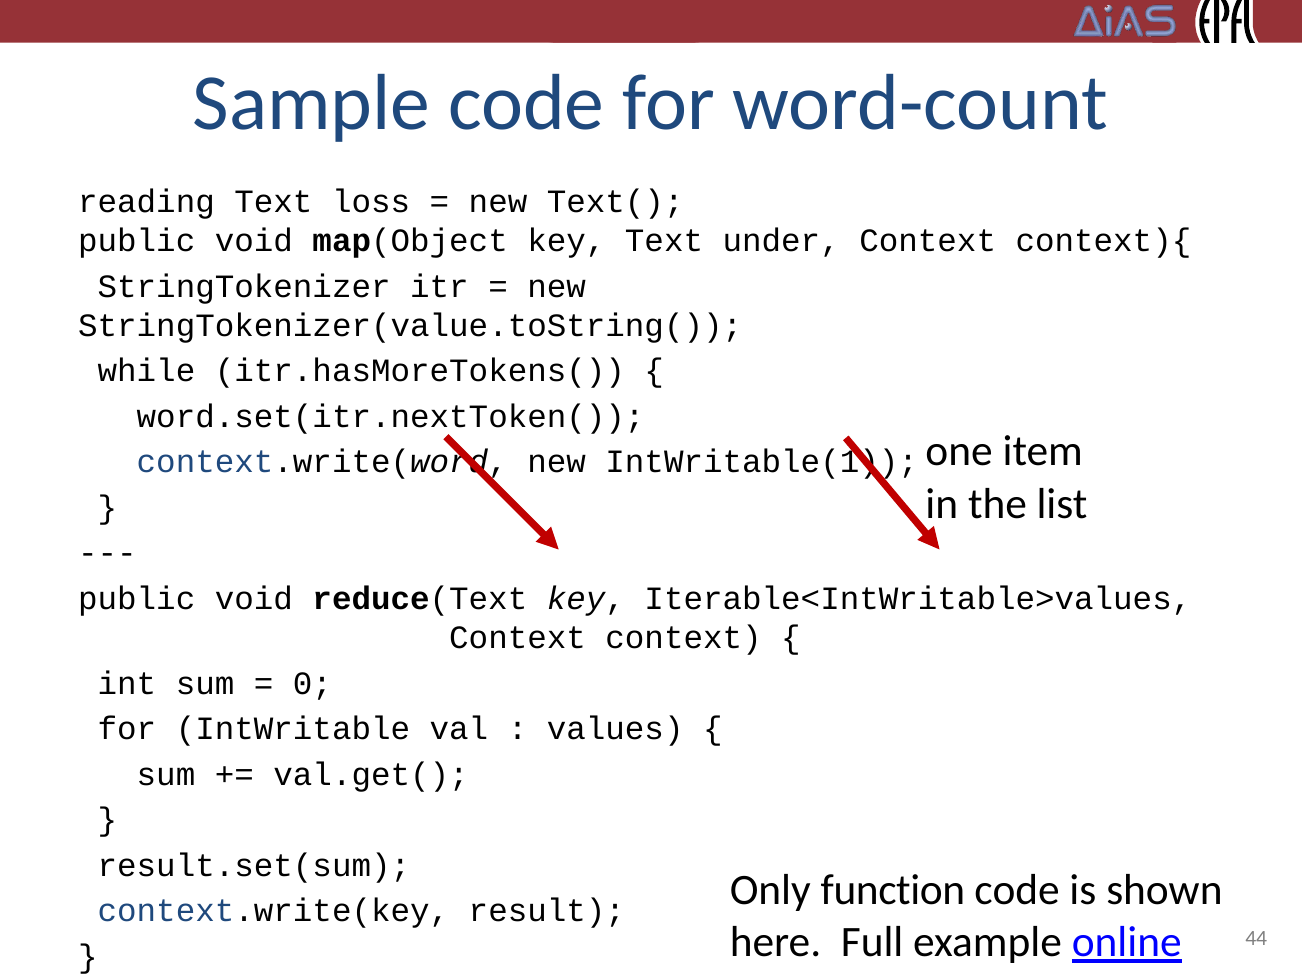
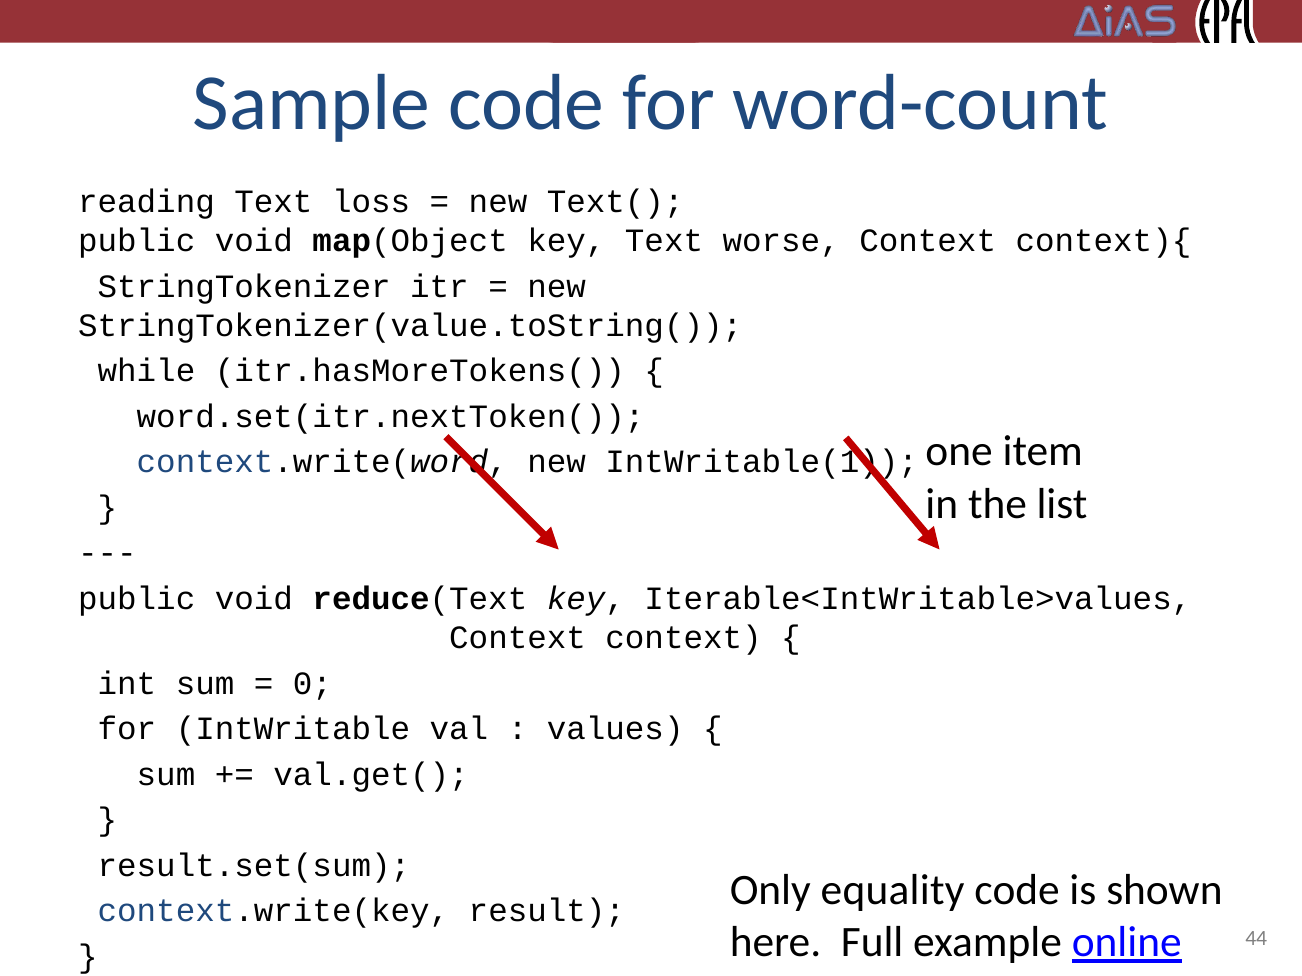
under: under -> worse
function: function -> equality
